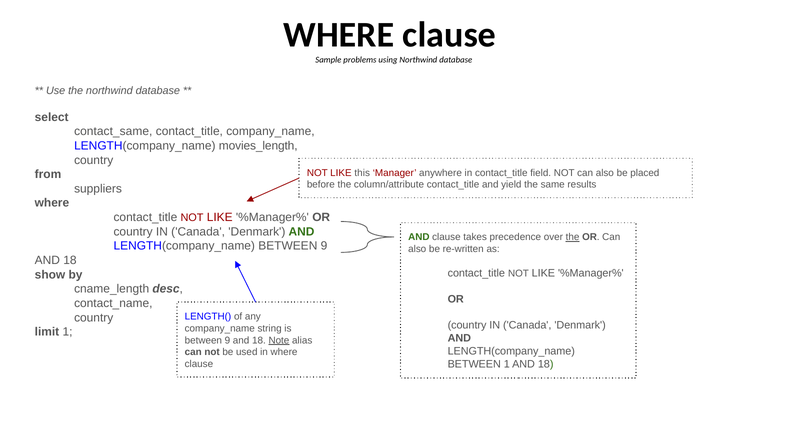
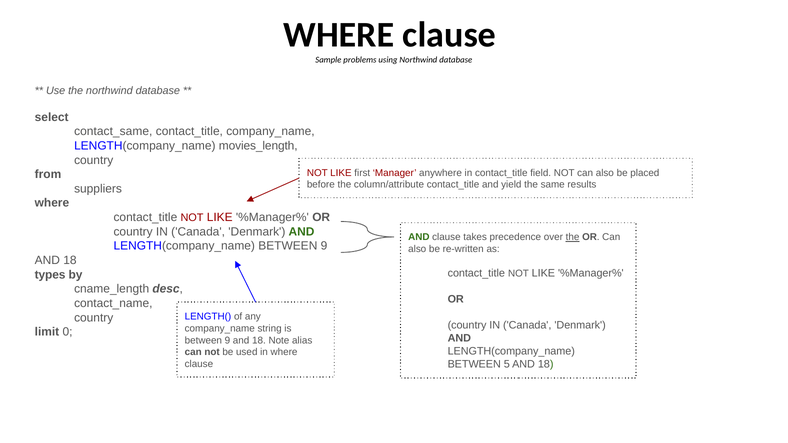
this: this -> first
show: show -> types
limit 1: 1 -> 0
Note underline: present -> none
BETWEEN 1: 1 -> 5
